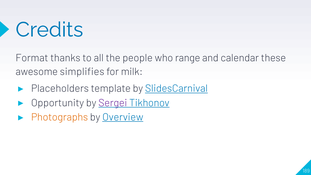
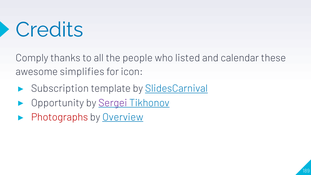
Format: Format -> Comply
range: range -> listed
milk: milk -> icon
Placeholders: Placeholders -> Subscription
Photographs colour: orange -> red
